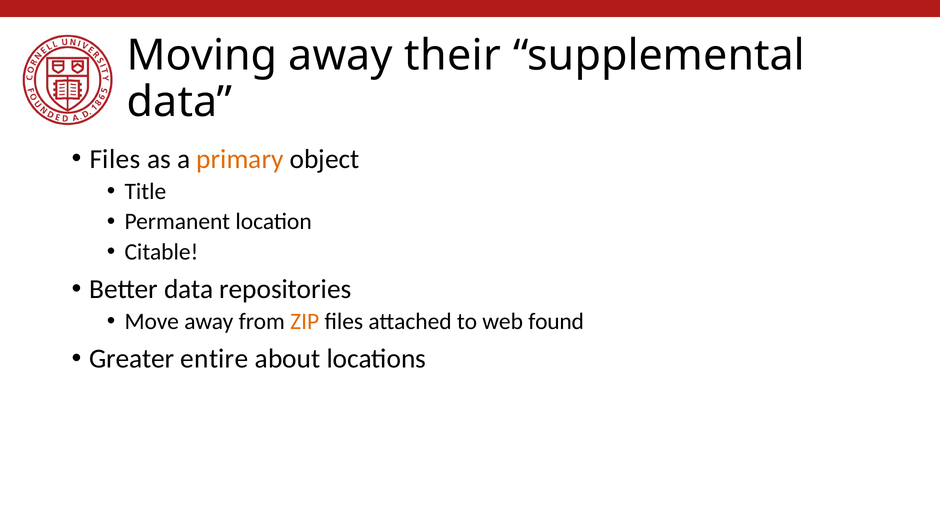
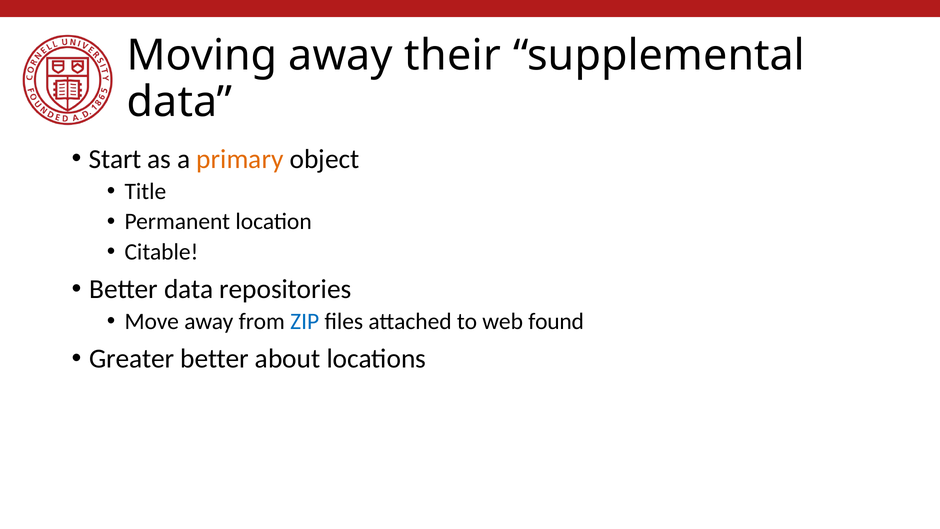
Files at (115, 159): Files -> Start
ZIP colour: orange -> blue
Greater entire: entire -> better
